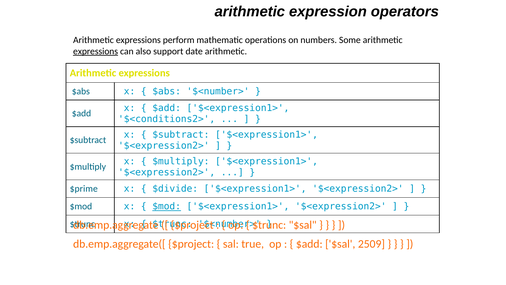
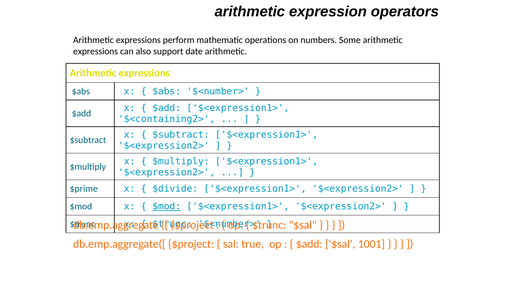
expressions at (96, 51) underline: present -> none
$<conditions2>: $<conditions2> -> $<containing2>
2509: 2509 -> 1001
